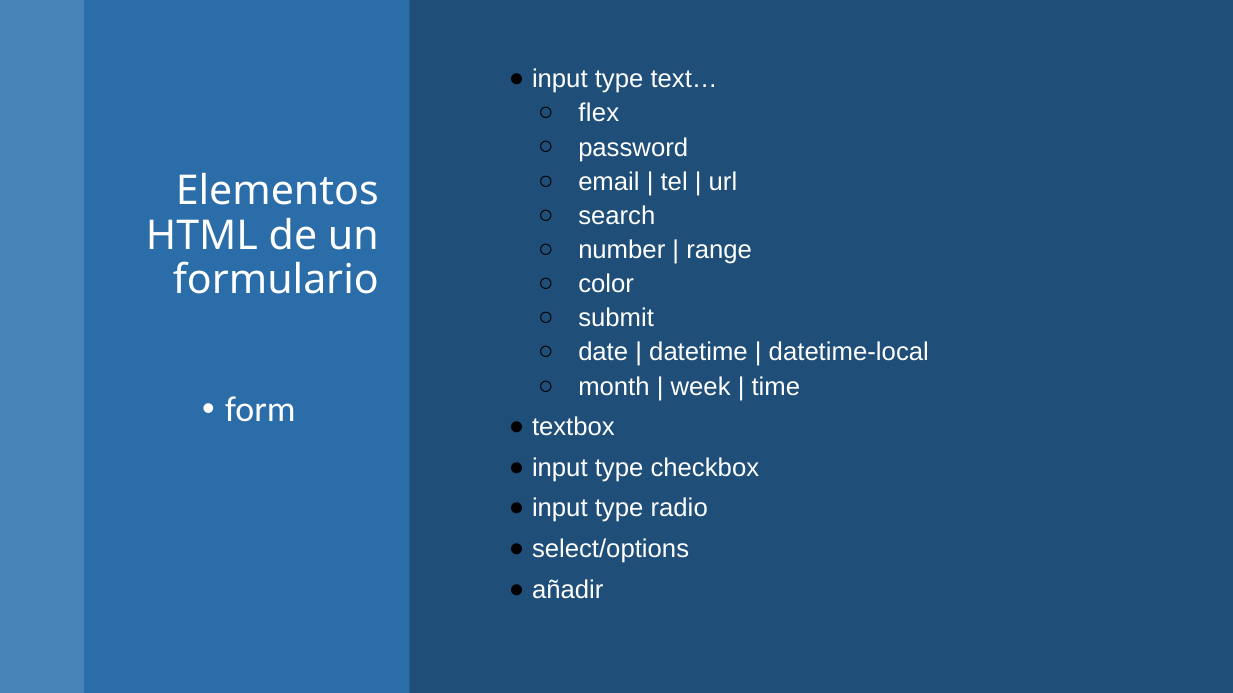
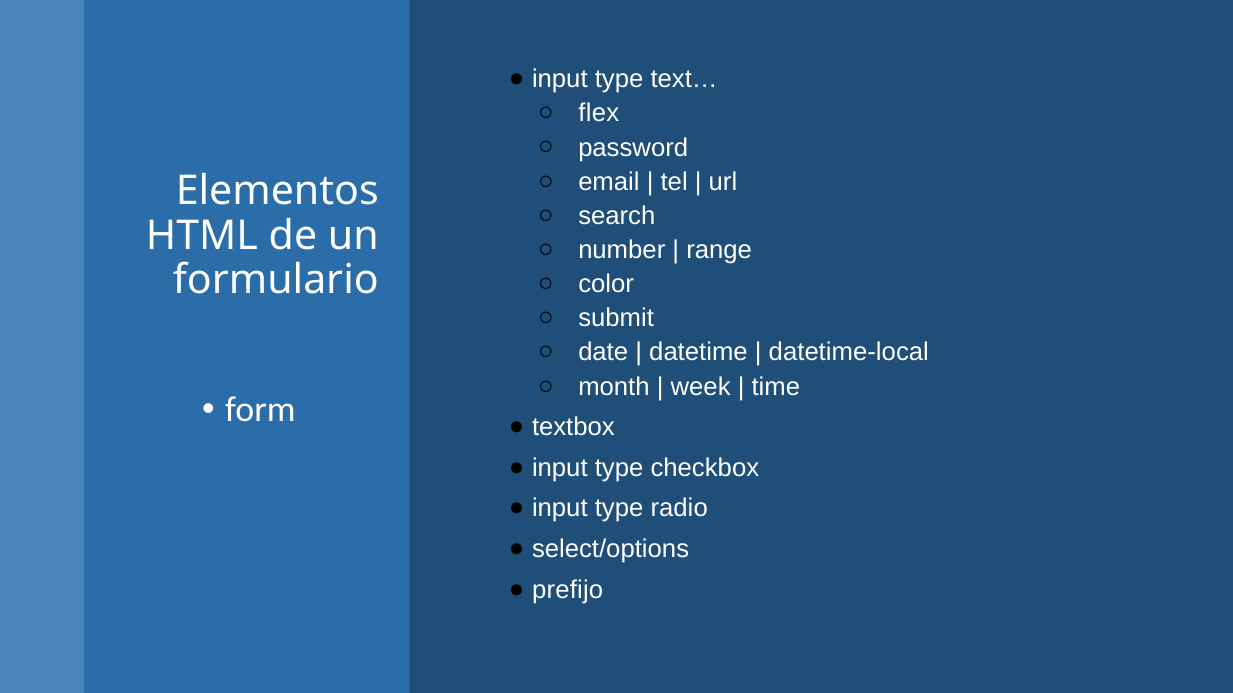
añadir: añadir -> prefijo
